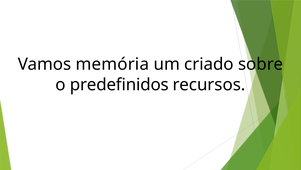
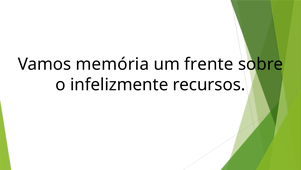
criado: criado -> frente
predefinidos: predefinidos -> infelizmente
